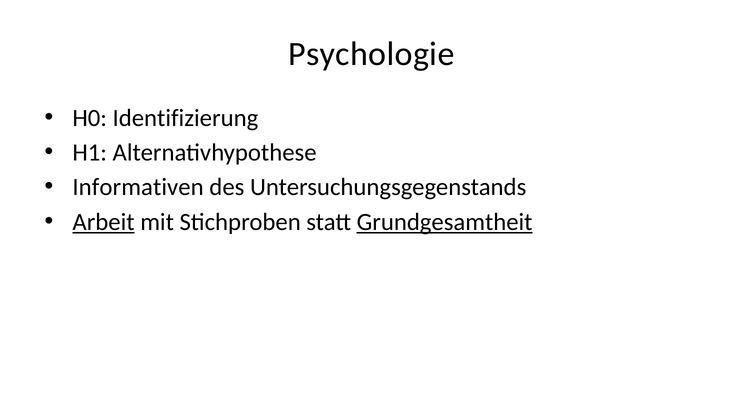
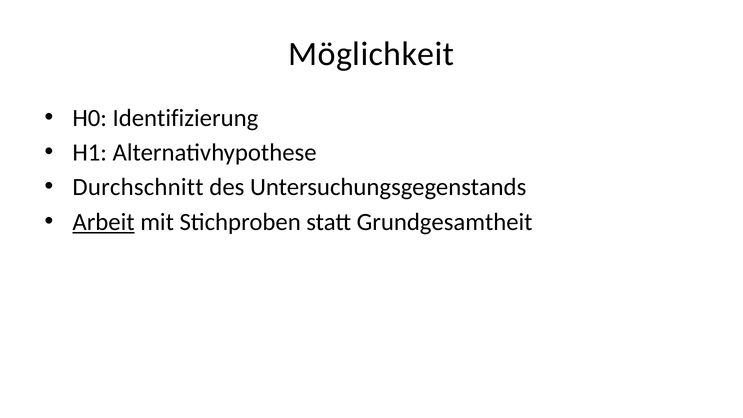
Psychologie: Psychologie -> Möglichkeit
Informativen: Informativen -> Durchschnitt
Grundgesamtheit underline: present -> none
